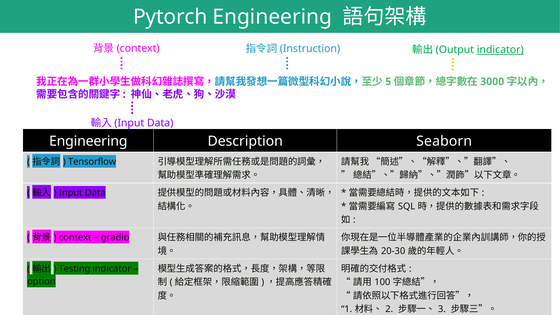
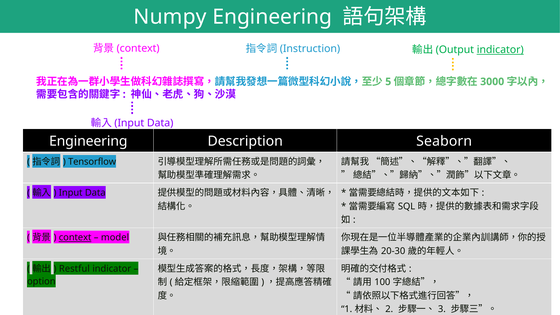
Pytorch: Pytorch -> Numpy
context underline: none -> present
gradio: gradio -> model
Testing: Testing -> Restful
